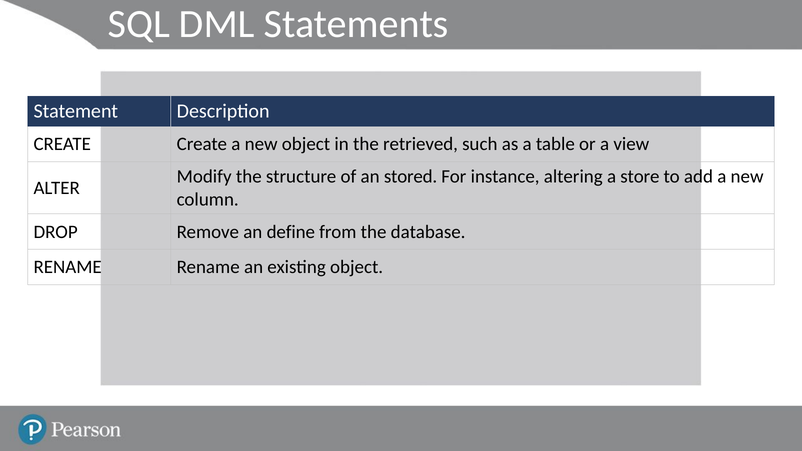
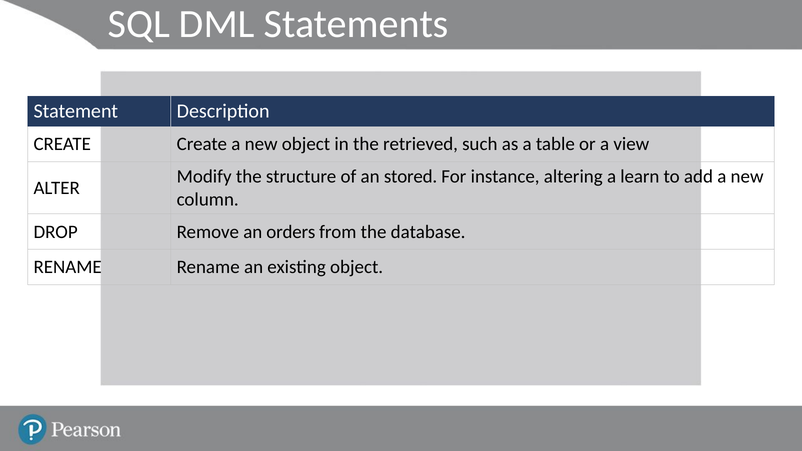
store: store -> learn
define: define -> orders
